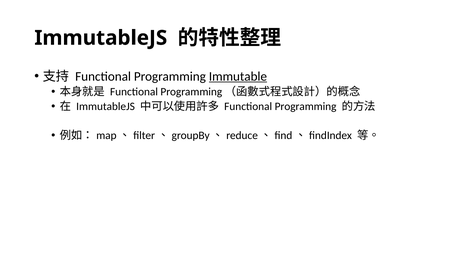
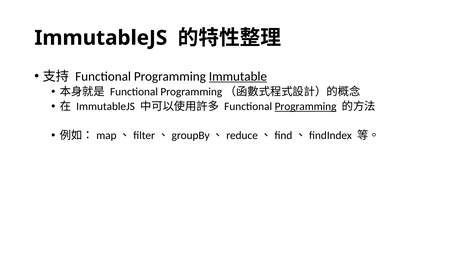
Programming at (306, 106) underline: none -> present
